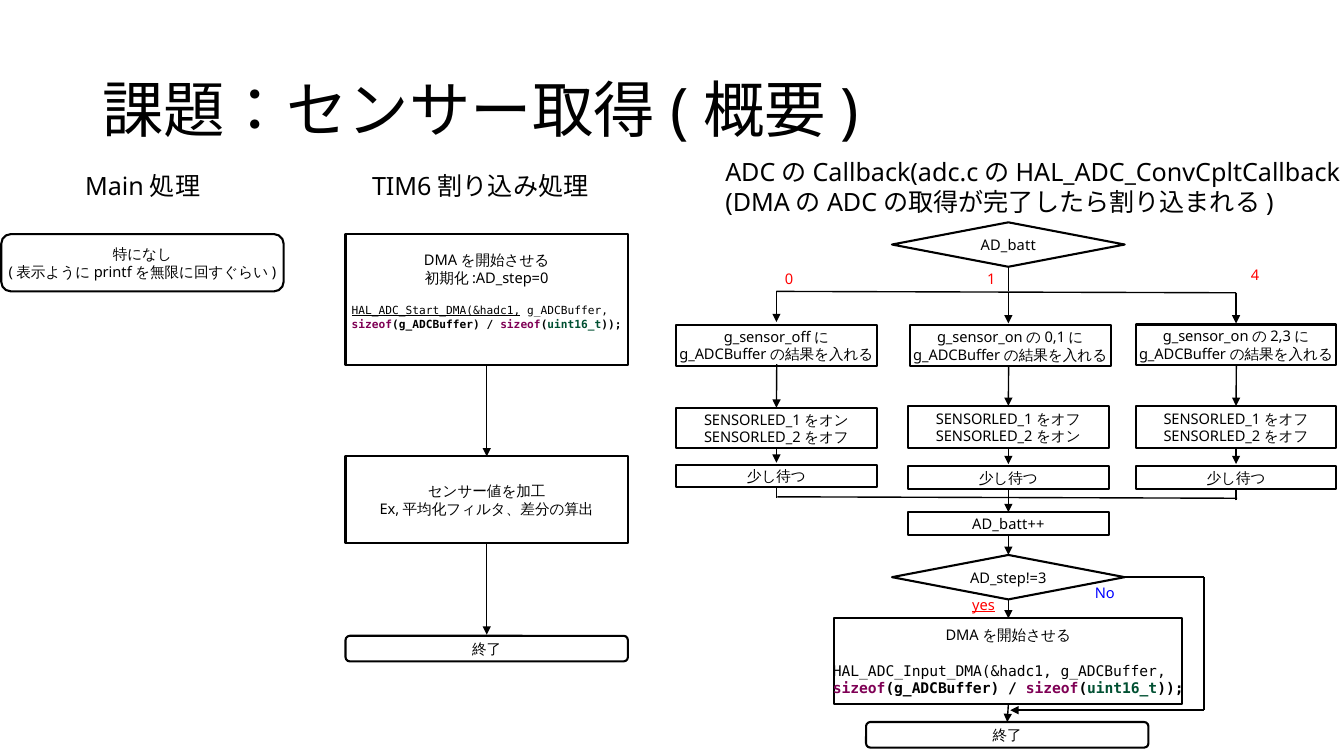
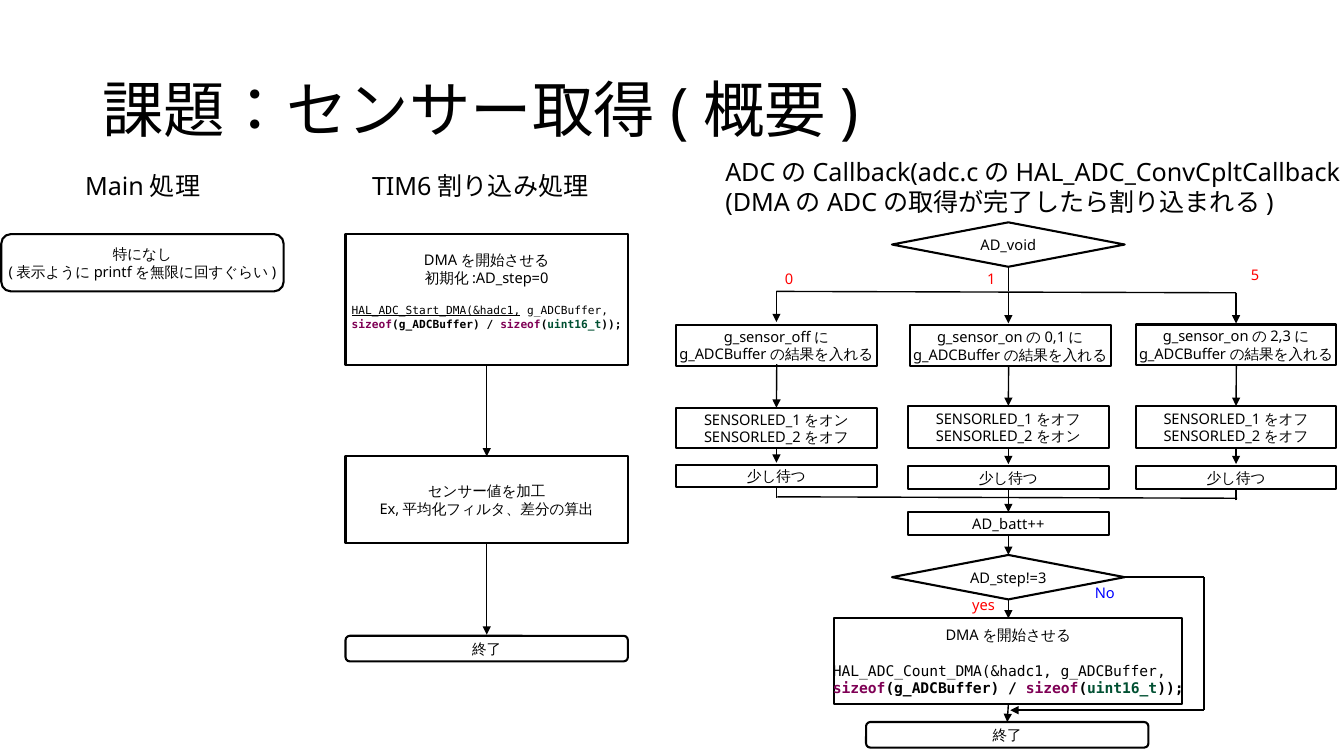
AD_batt: AD_batt -> AD_void
4: 4 -> 5
yes underline: present -> none
HAL_ADC_Input_DMA(&hadc1: HAL_ADC_Input_DMA(&hadc1 -> HAL_ADC_Count_DMA(&hadc1
